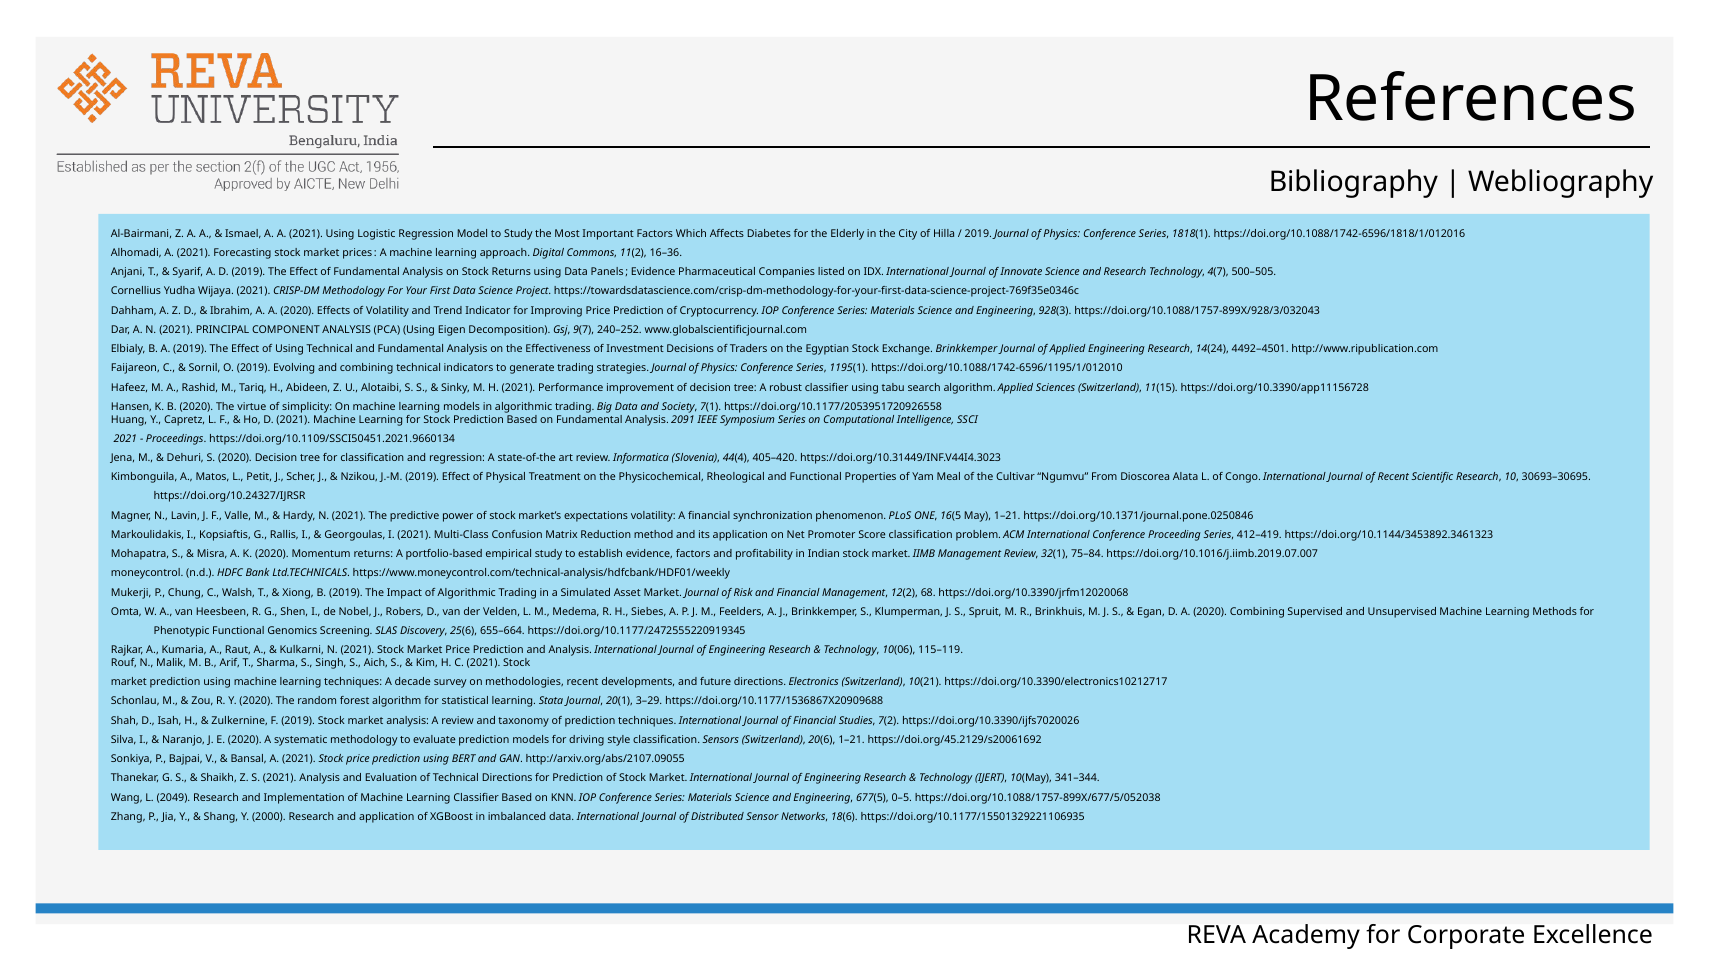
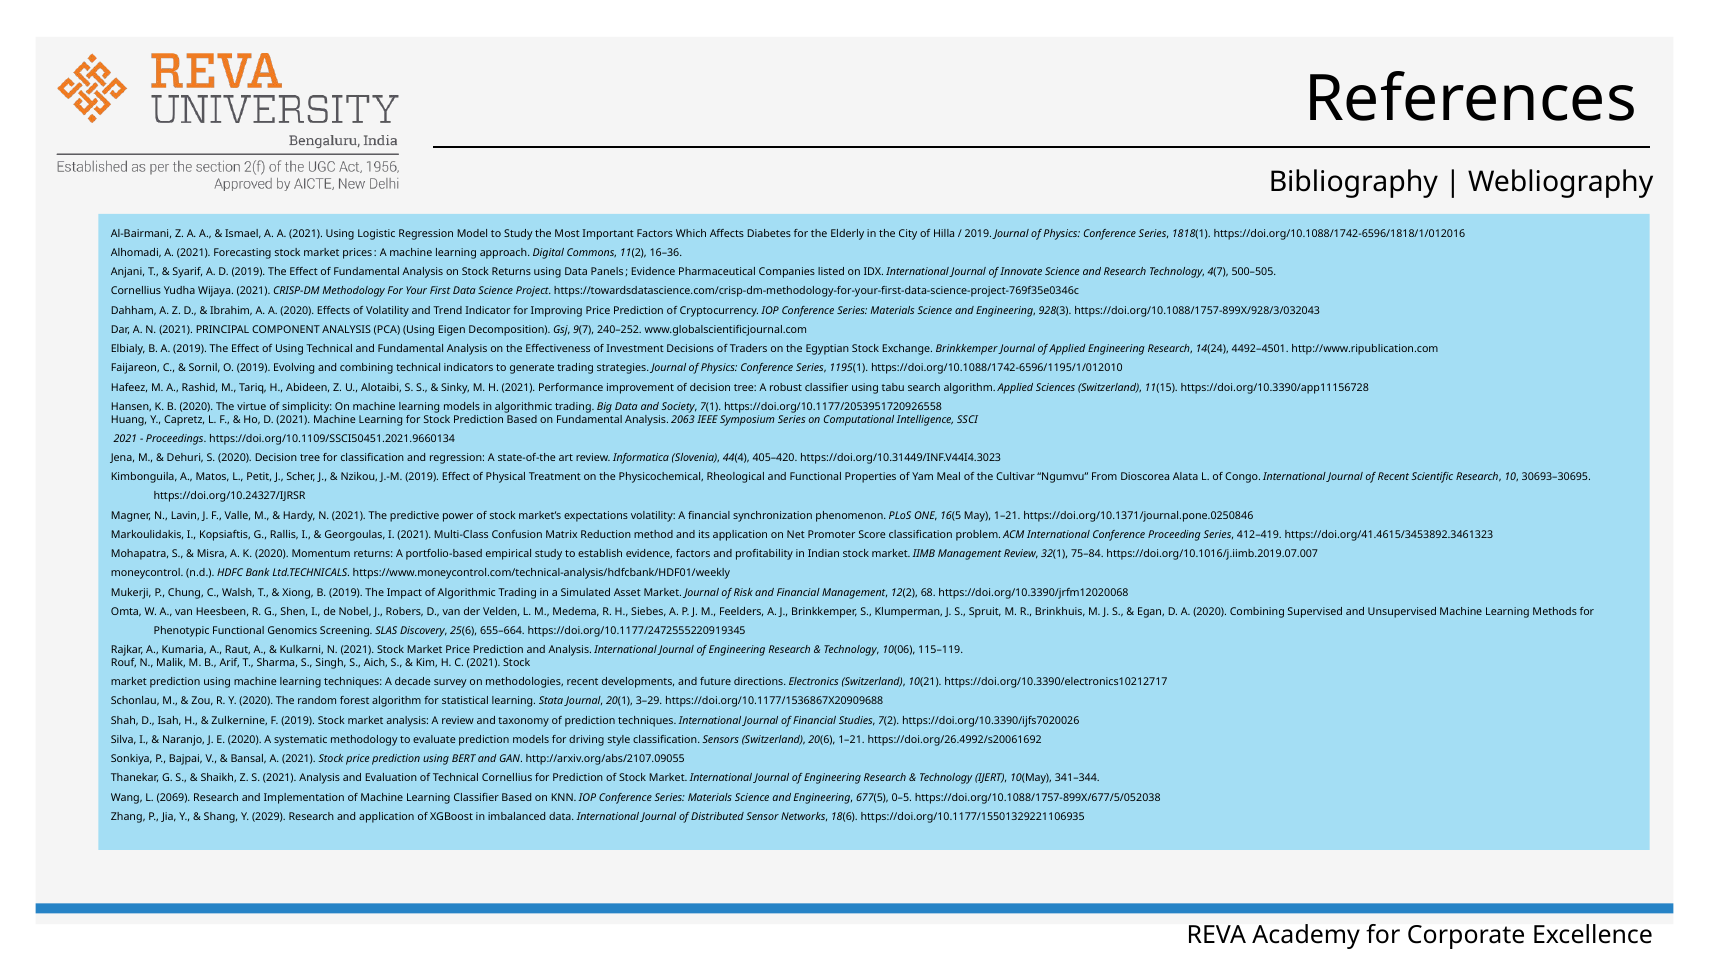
2091: 2091 -> 2063
https://doi.org/10.1144/3453892.3461323: https://doi.org/10.1144/3453892.3461323 -> https://doi.org/41.4615/3453892.3461323
https://doi.org/45.2129/s20061692: https://doi.org/45.2129/s20061692 -> https://doi.org/26.4992/s20061692
Technical Directions: Directions -> Cornellius
2049: 2049 -> 2069
2000: 2000 -> 2029
